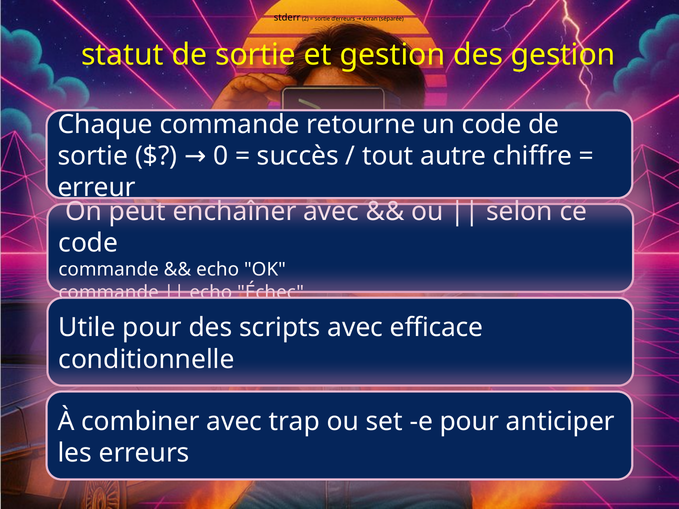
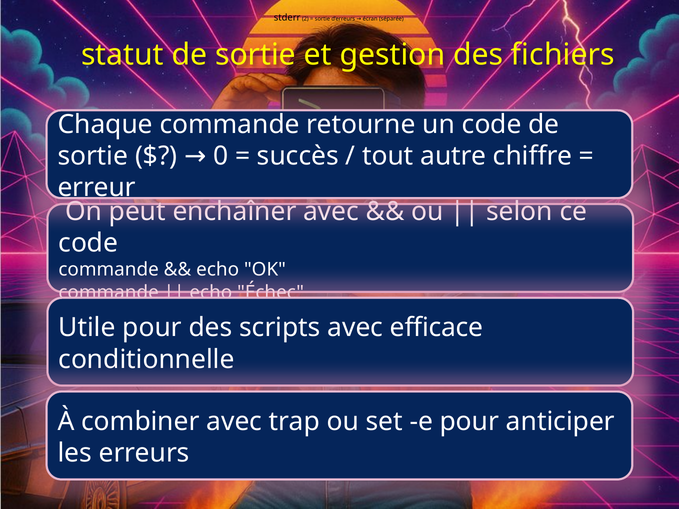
des gestion: gestion -> fichiers
